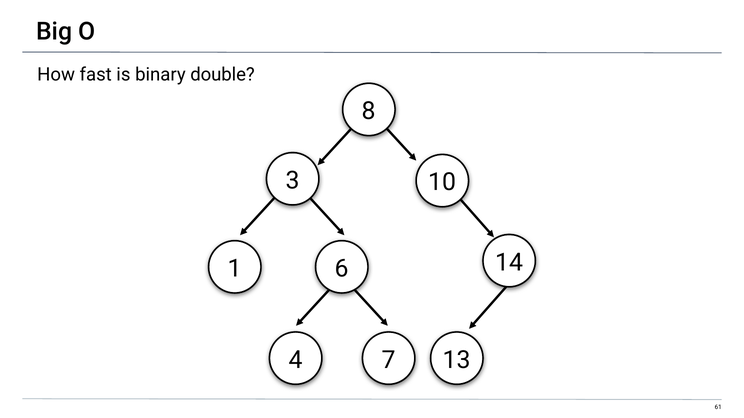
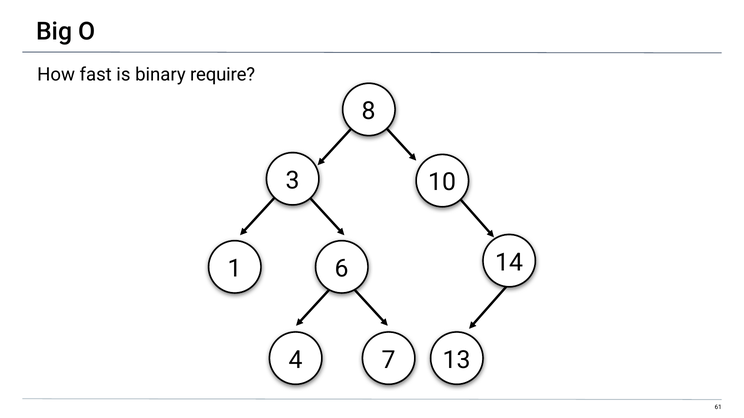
double: double -> require
